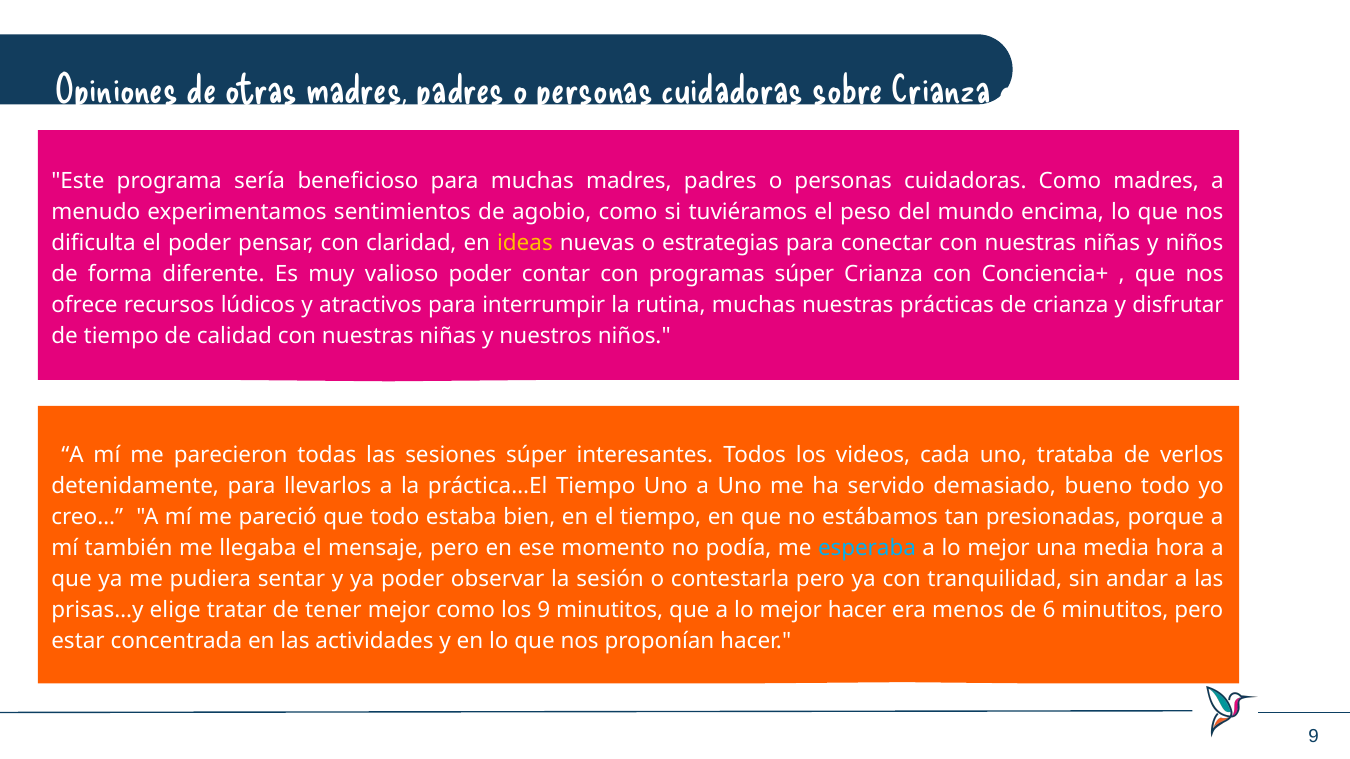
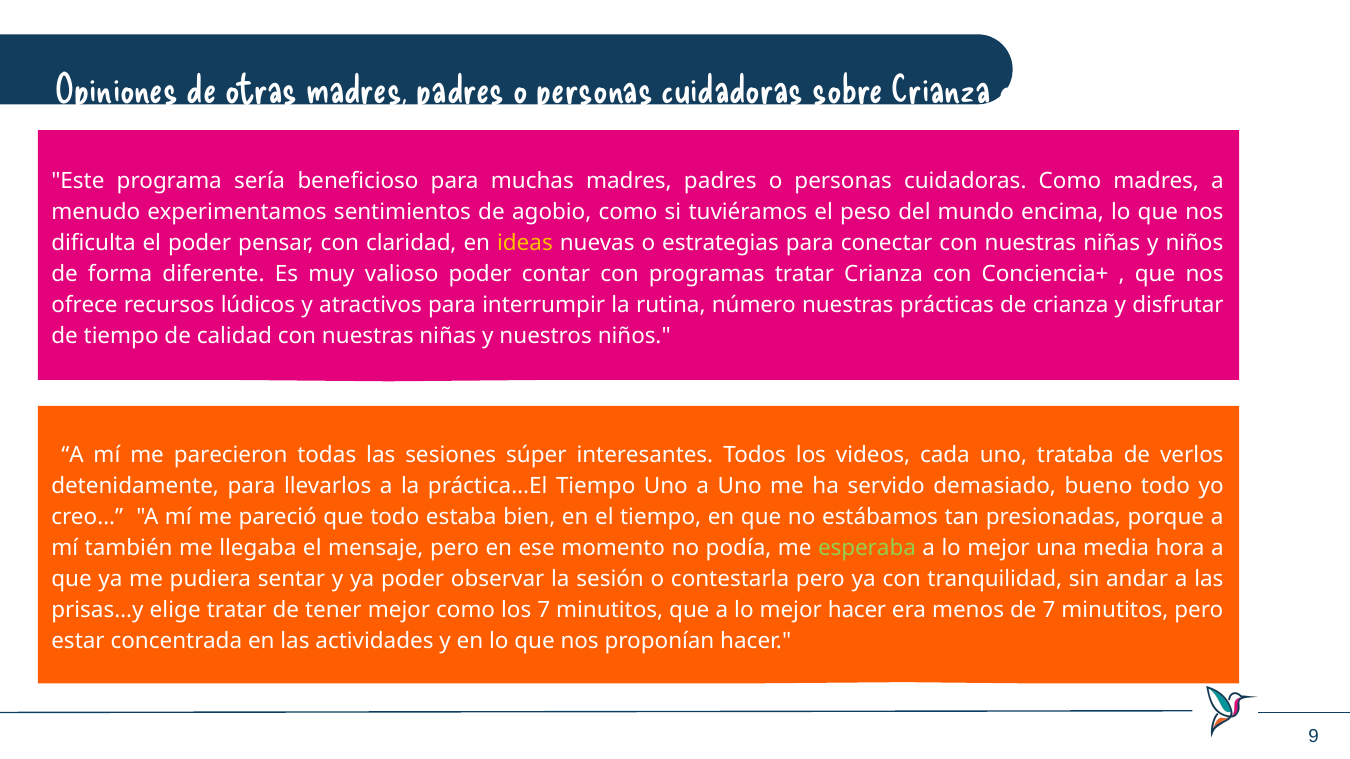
programas súper: súper -> tratar
rutina muchas: muchas -> número
esperaba colour: light blue -> light green
los 9: 9 -> 7
de 6: 6 -> 7
